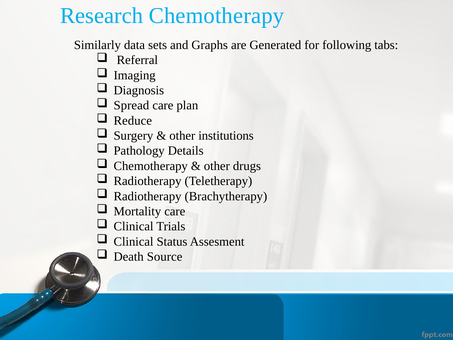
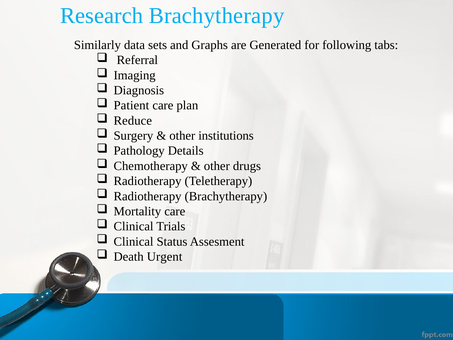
Research Chemotherapy: Chemotherapy -> Brachytherapy
Spread: Spread -> Patient
Source: Source -> Urgent
